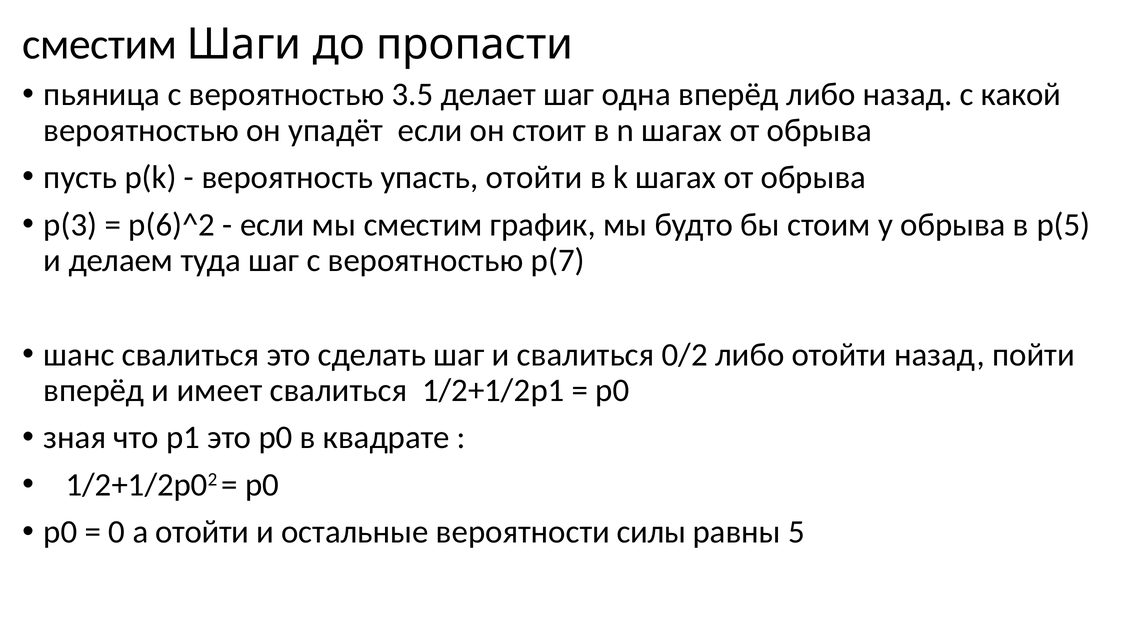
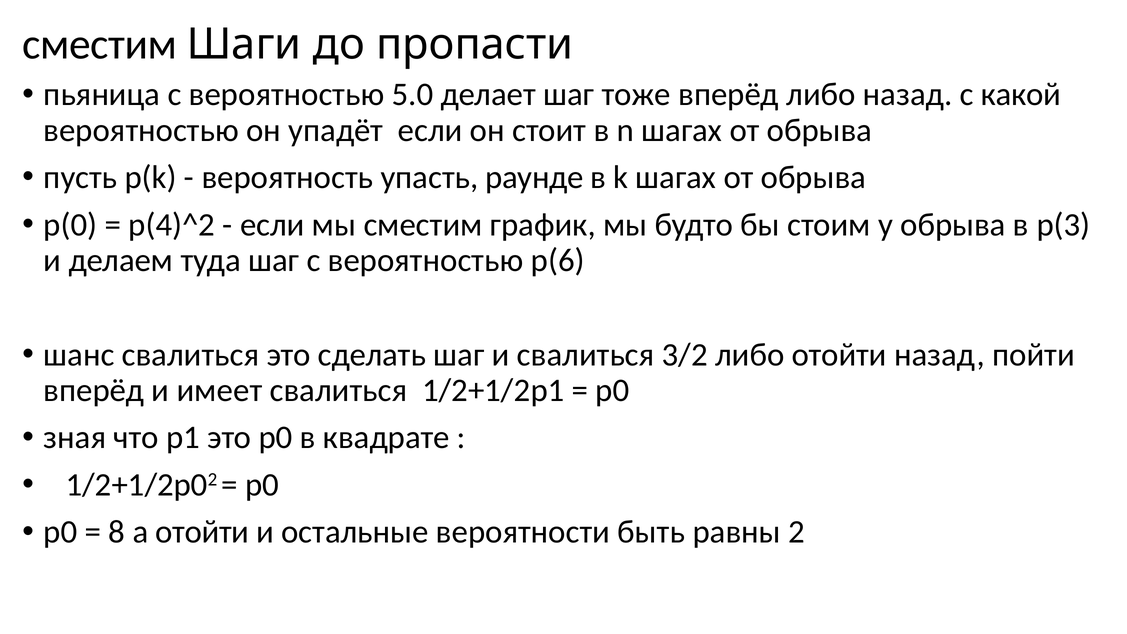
3.5: 3.5 -> 5.0
одна: одна -> тоже
упасть отойти: отойти -> раунде
p(3: p(3 -> p(0
p(6)^2: p(6)^2 -> p(4)^2
p(5: p(5 -> p(3
p(7: p(7 -> p(6
0/2: 0/2 -> 3/2
0: 0 -> 8
силы: силы -> быть
5: 5 -> 2
